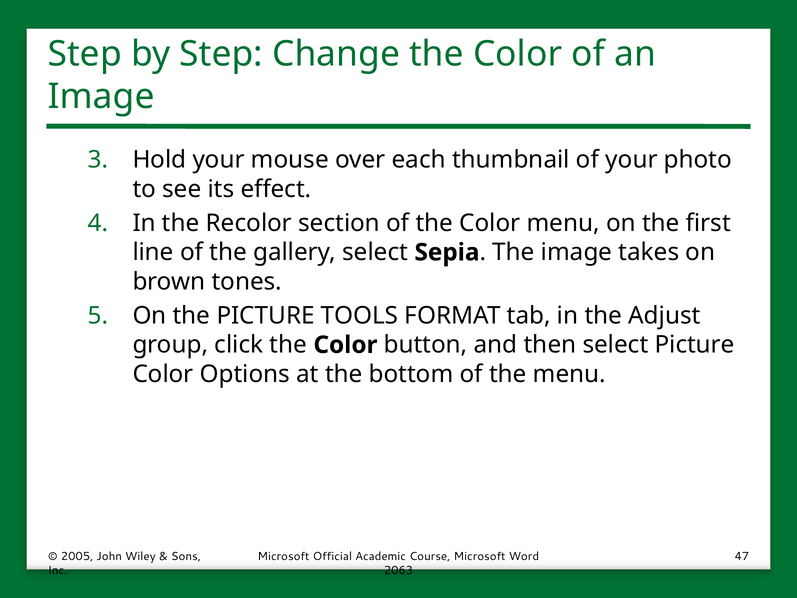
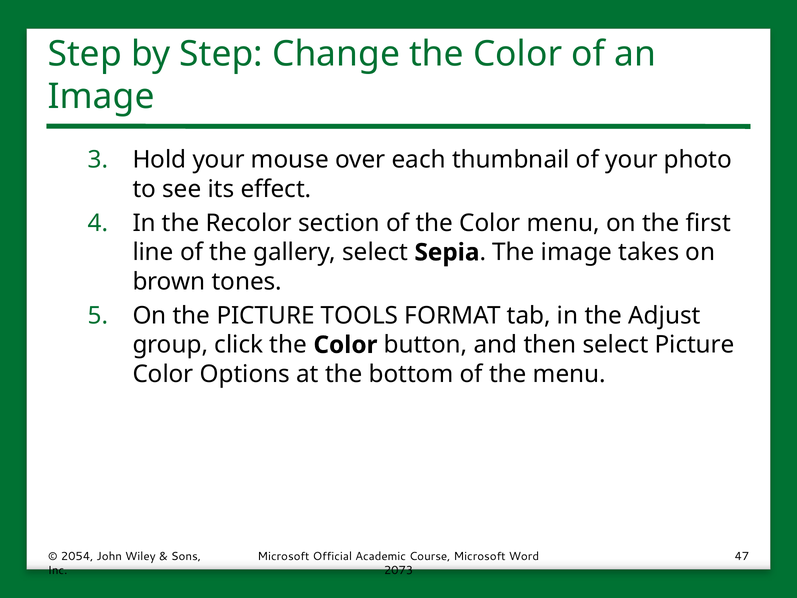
2005: 2005 -> 2054
2063: 2063 -> 2073
